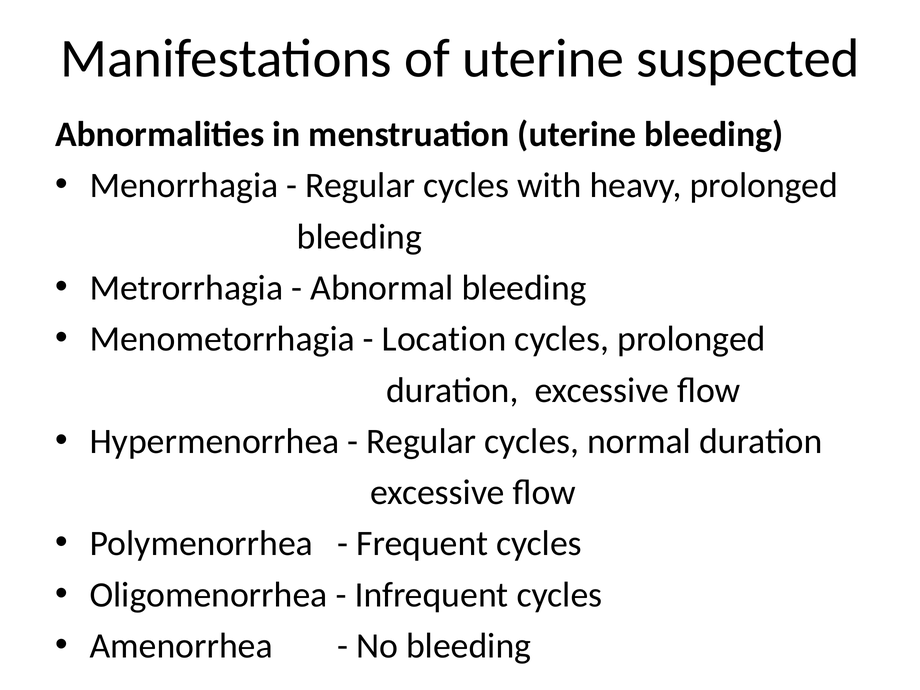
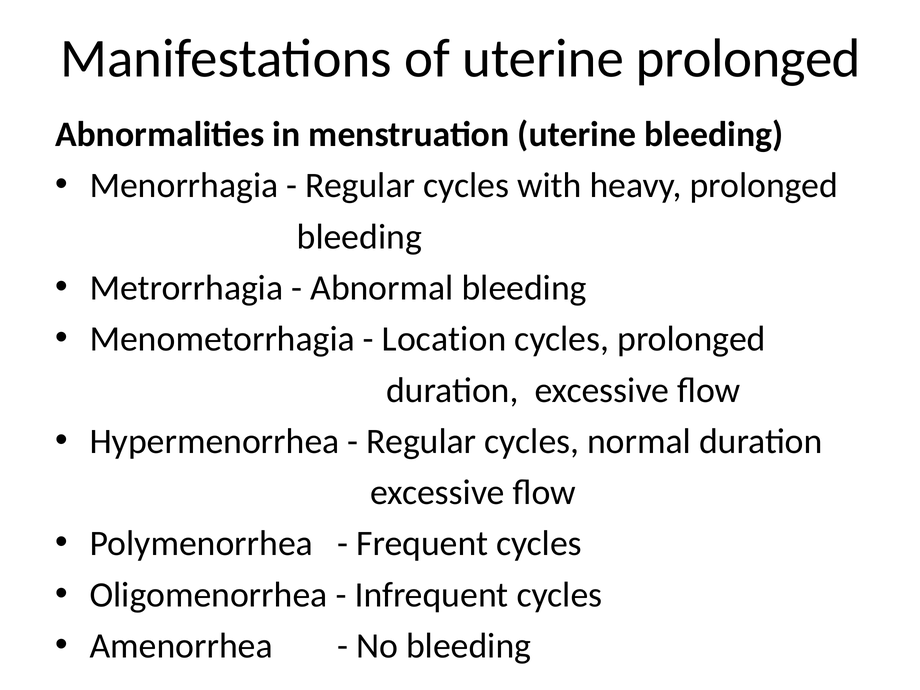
uterine suspected: suspected -> prolonged
